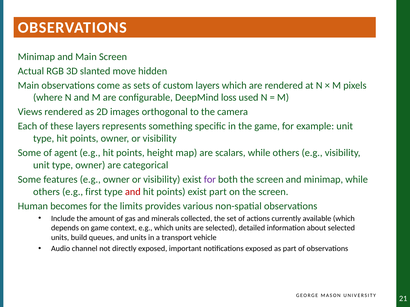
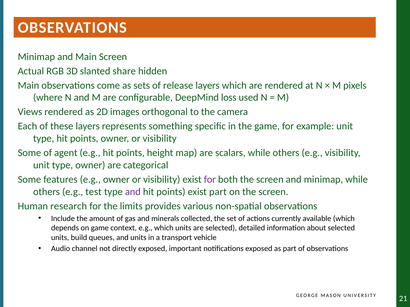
move: move -> share
custom: custom -> release
first: first -> test
and at (133, 192) colour: red -> purple
becomes: becomes -> research
